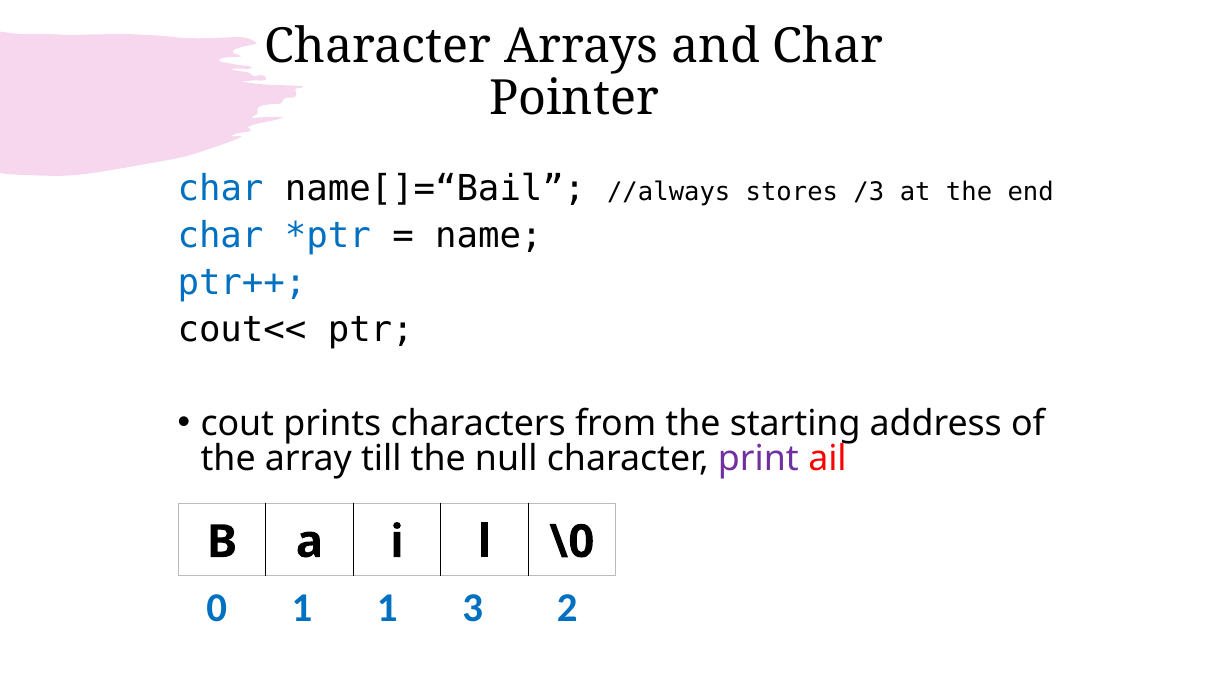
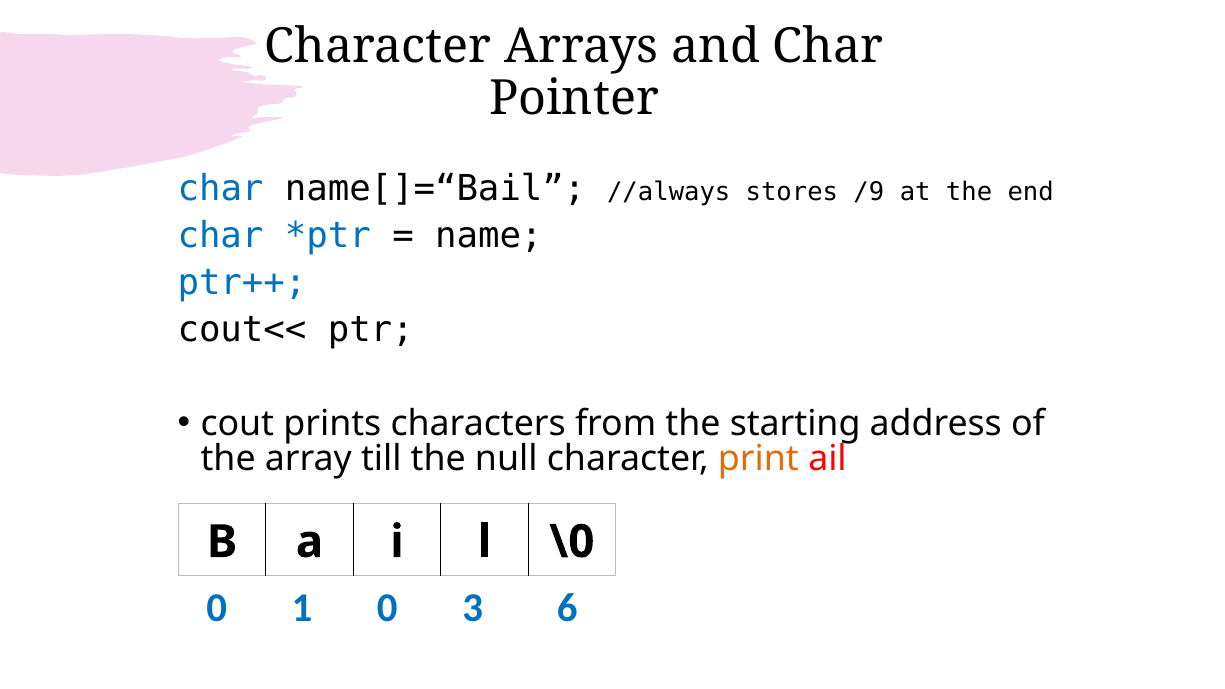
/3: /3 -> /9
print colour: purple -> orange
1 1: 1 -> 0
2: 2 -> 6
